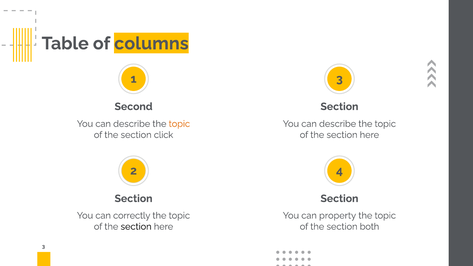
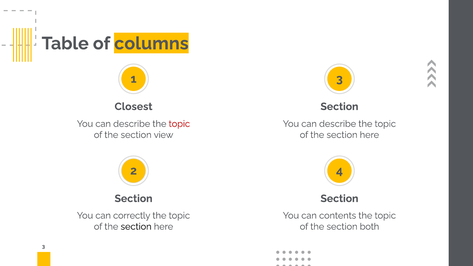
Second: Second -> Closest
topic at (179, 124) colour: orange -> red
click: click -> view
property: property -> contents
